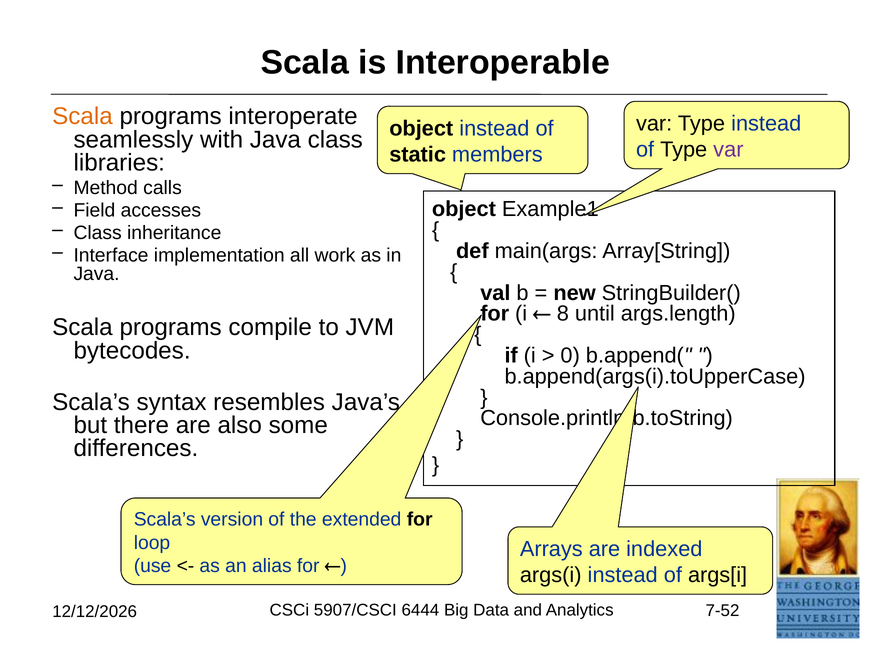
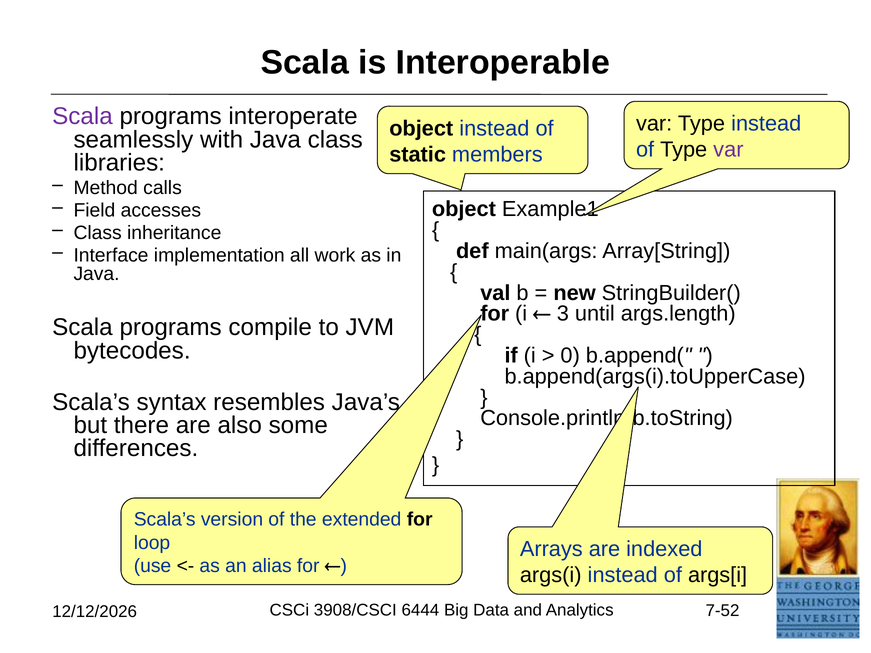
Scala at (82, 117) colour: orange -> purple
8: 8 -> 3
5907/CSCI: 5907/CSCI -> 3908/CSCI
